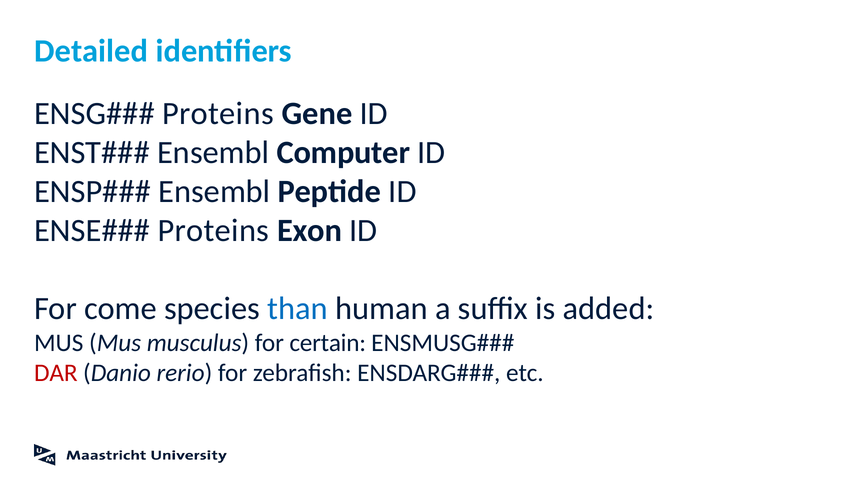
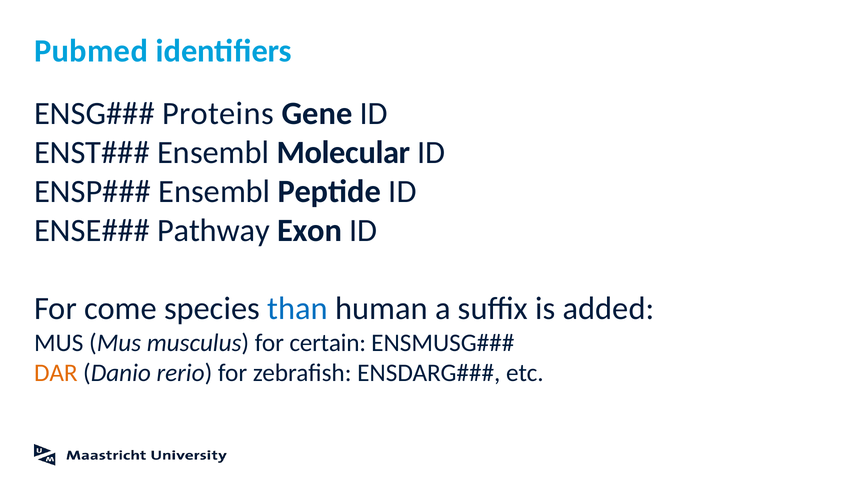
Detailed: Detailed -> Pubmed
Computer: Computer -> Molecular
Proteins at (213, 231): Proteins -> Pathway
DAR colour: red -> orange
